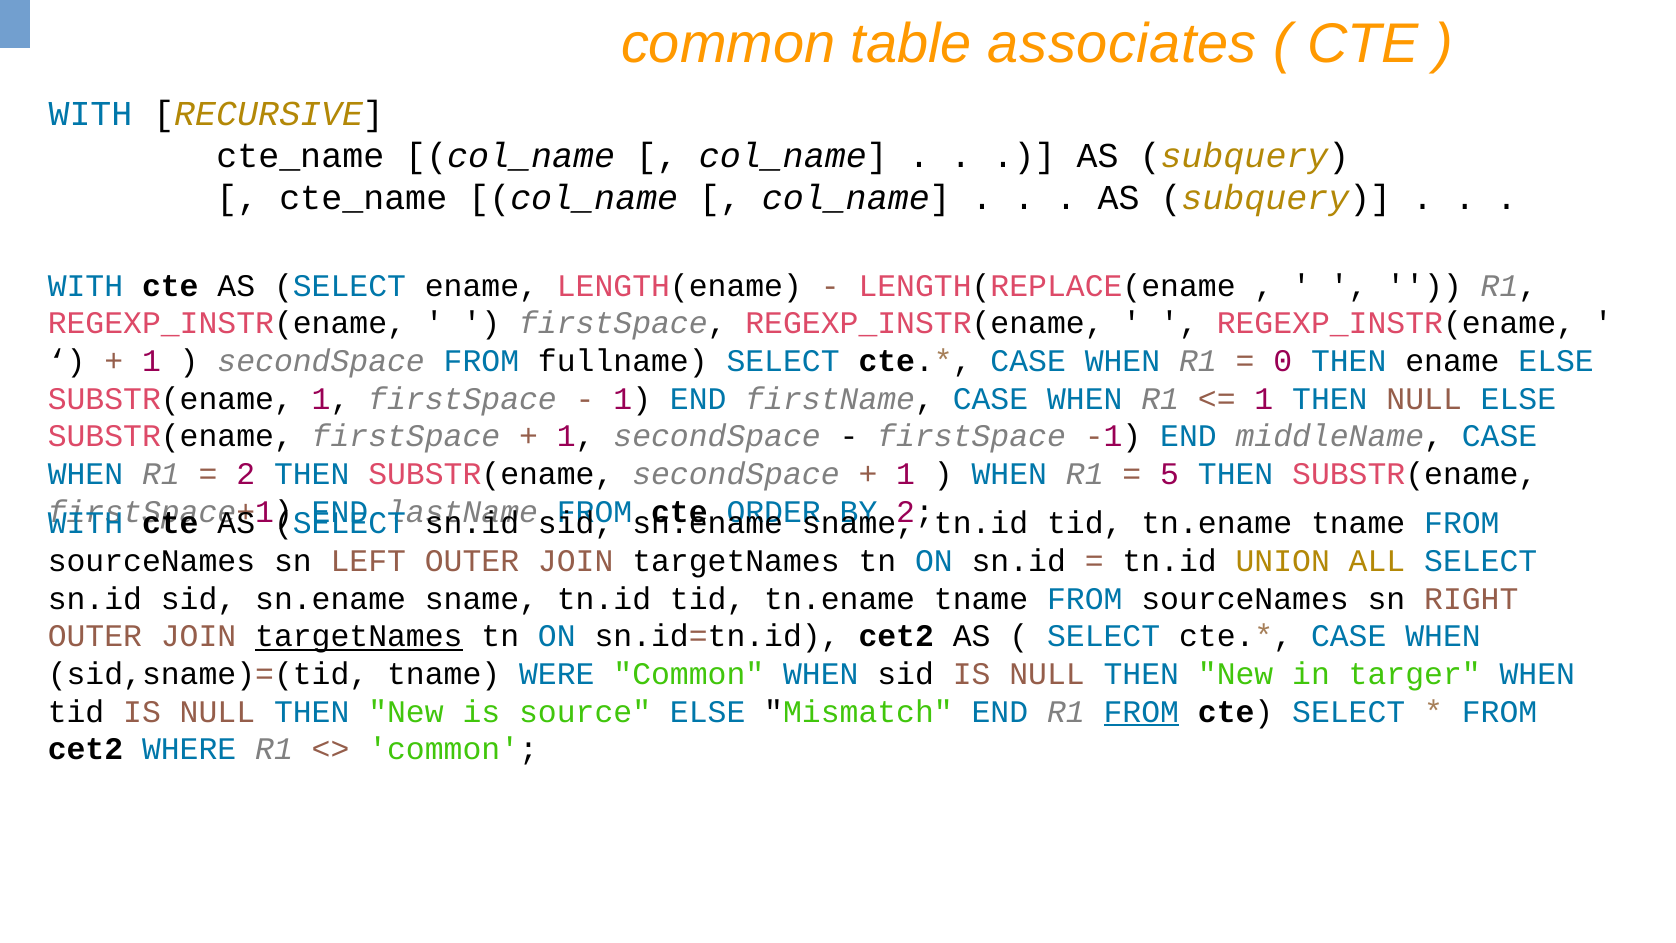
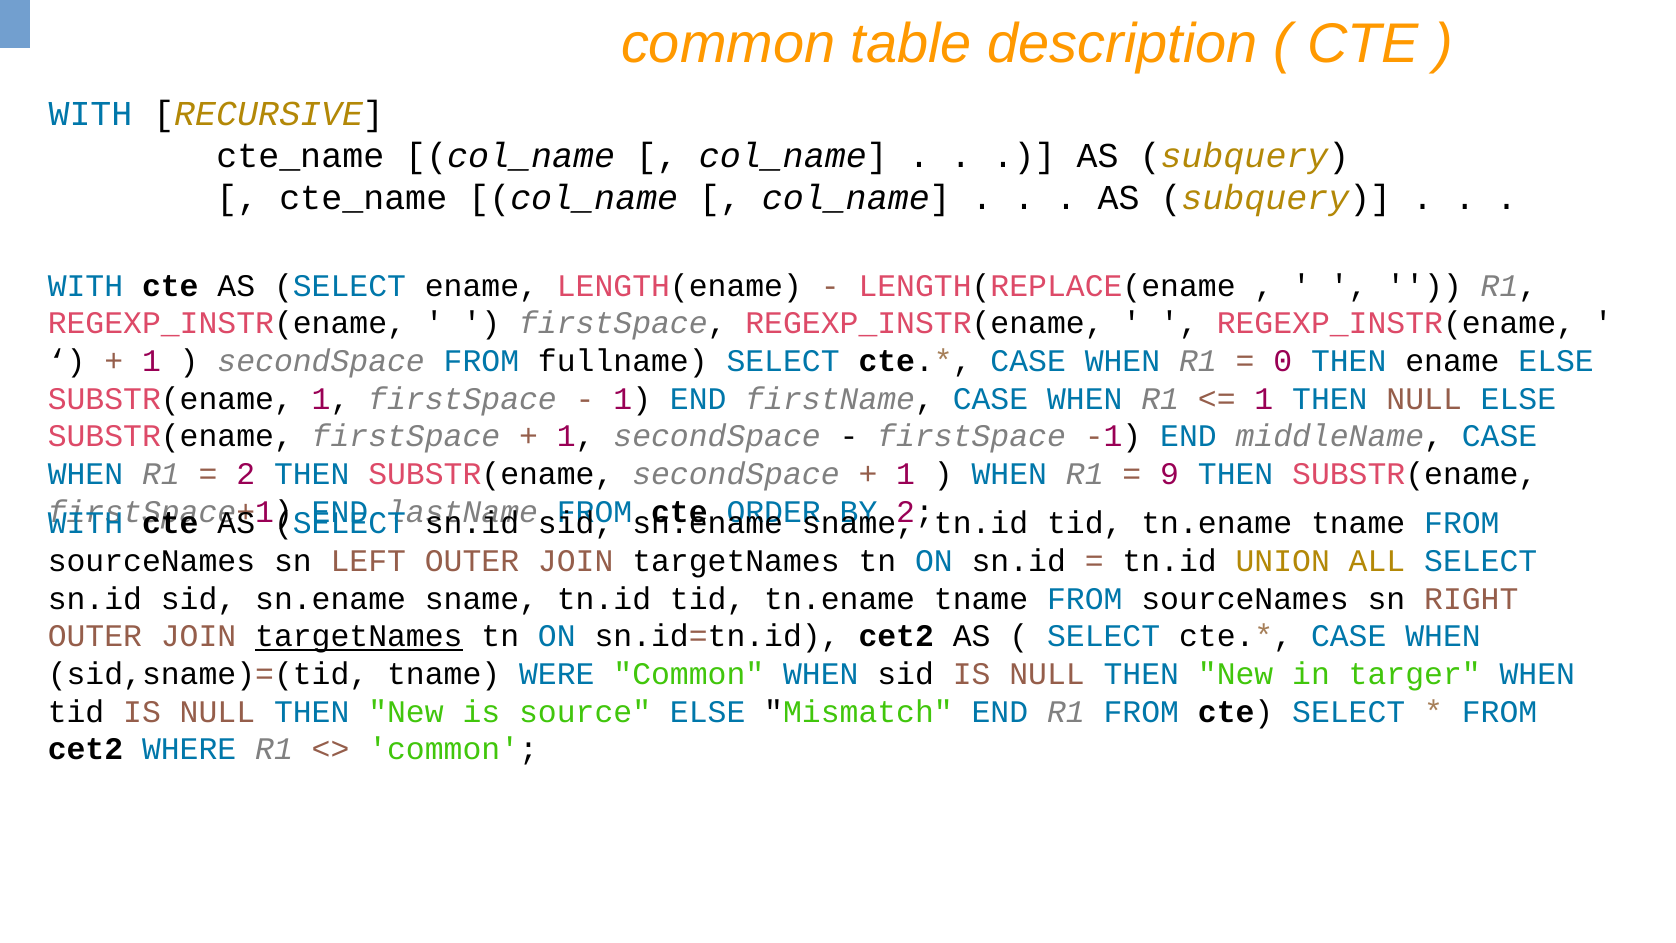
associates: associates -> description
5: 5 -> 9
FROM at (1141, 712) underline: present -> none
